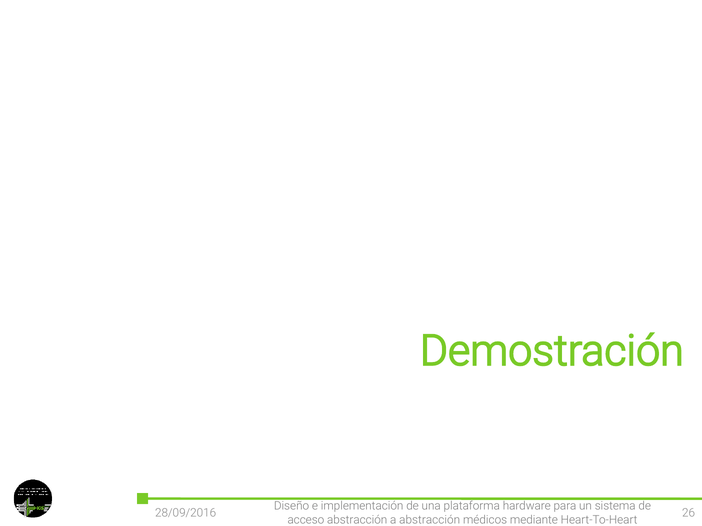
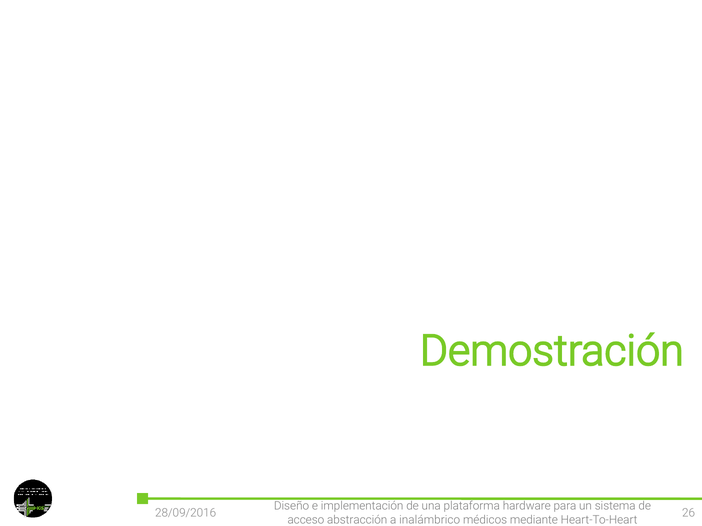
a abstracción: abstracción -> inalámbrico
